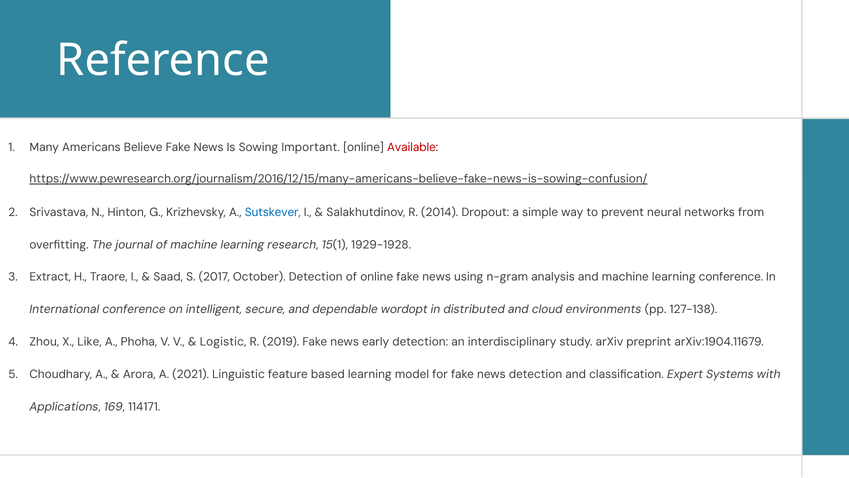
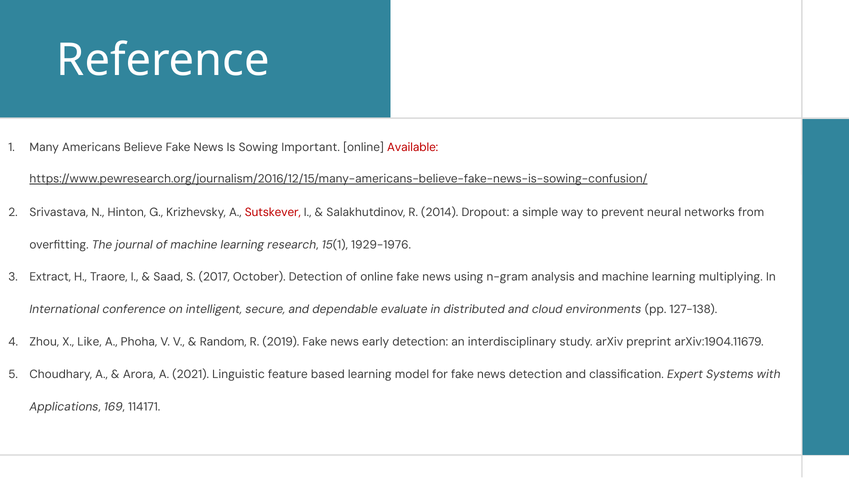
Sutskever colour: blue -> red
1929-1928: 1929-1928 -> 1929-1976
learning conference: conference -> multiplying
wordopt: wordopt -> evaluate
Logistic: Logistic -> Random
